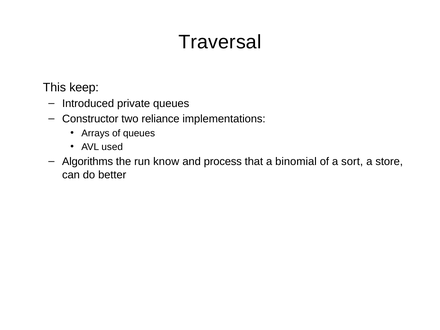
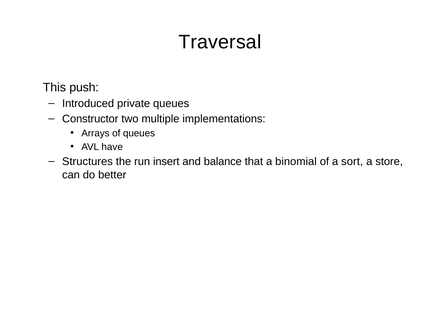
keep: keep -> push
reliance: reliance -> multiple
used: used -> have
Algorithms: Algorithms -> Structures
know: know -> insert
process: process -> balance
